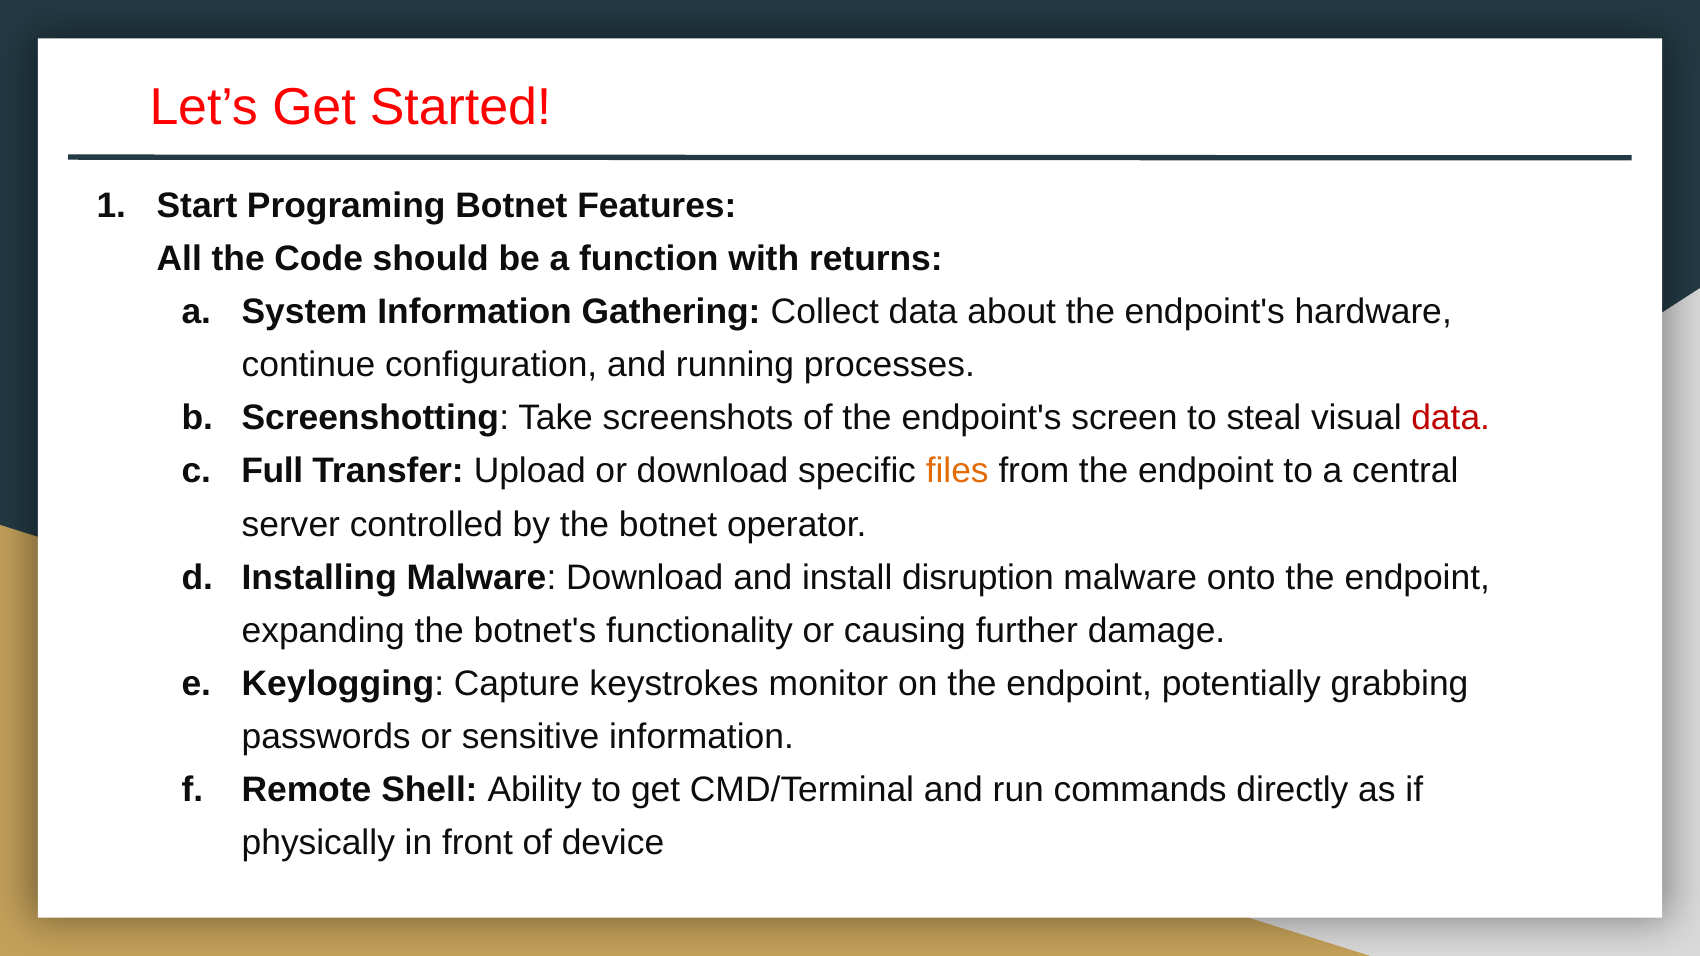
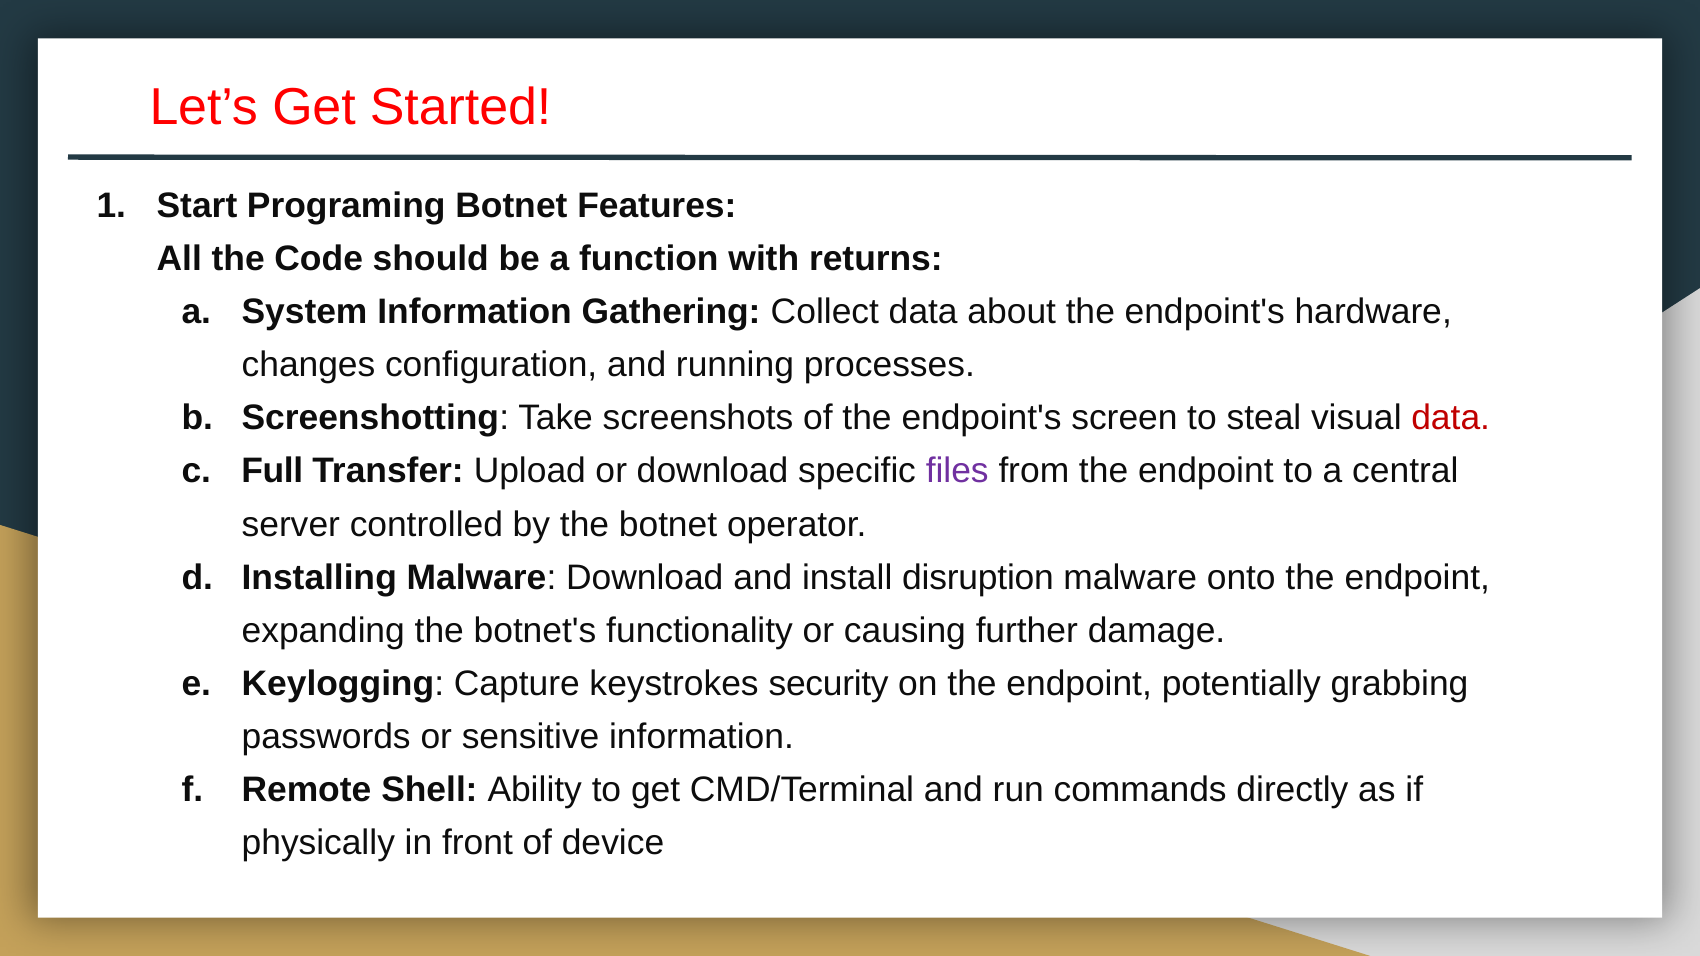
continue: continue -> changes
files colour: orange -> purple
monitor: monitor -> security
